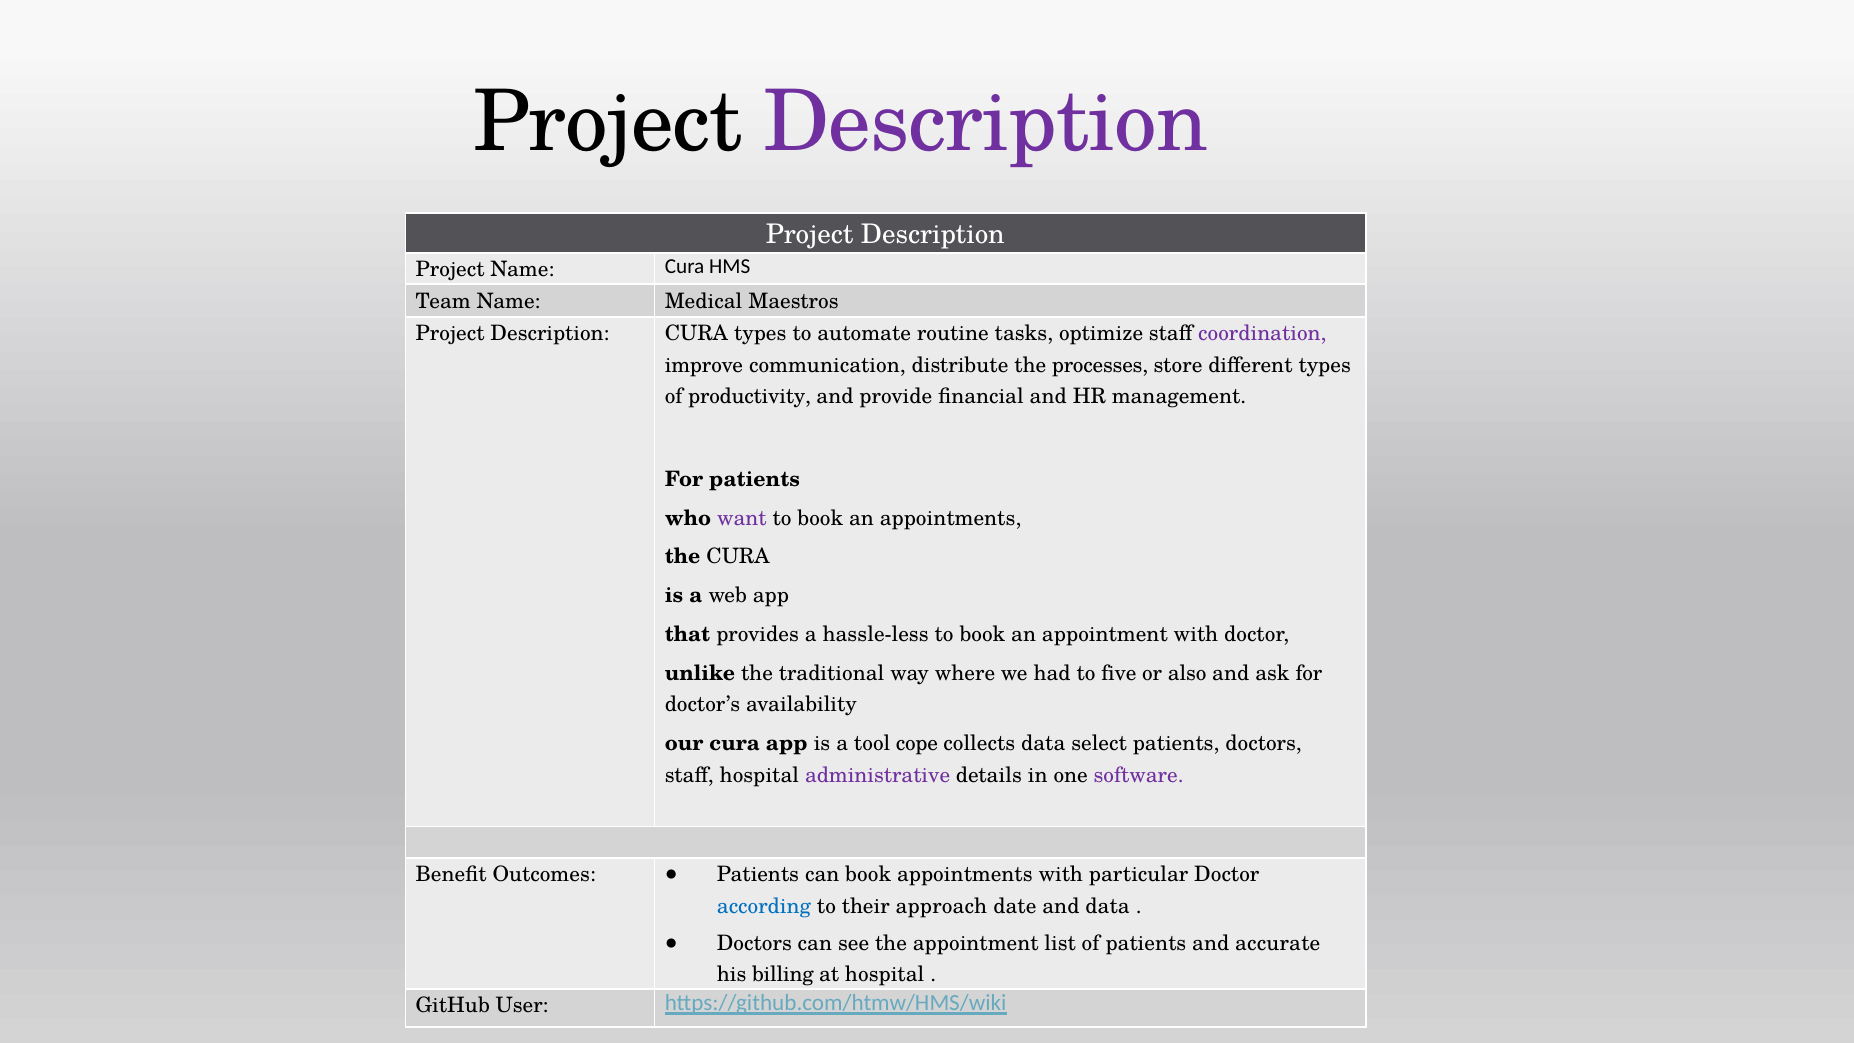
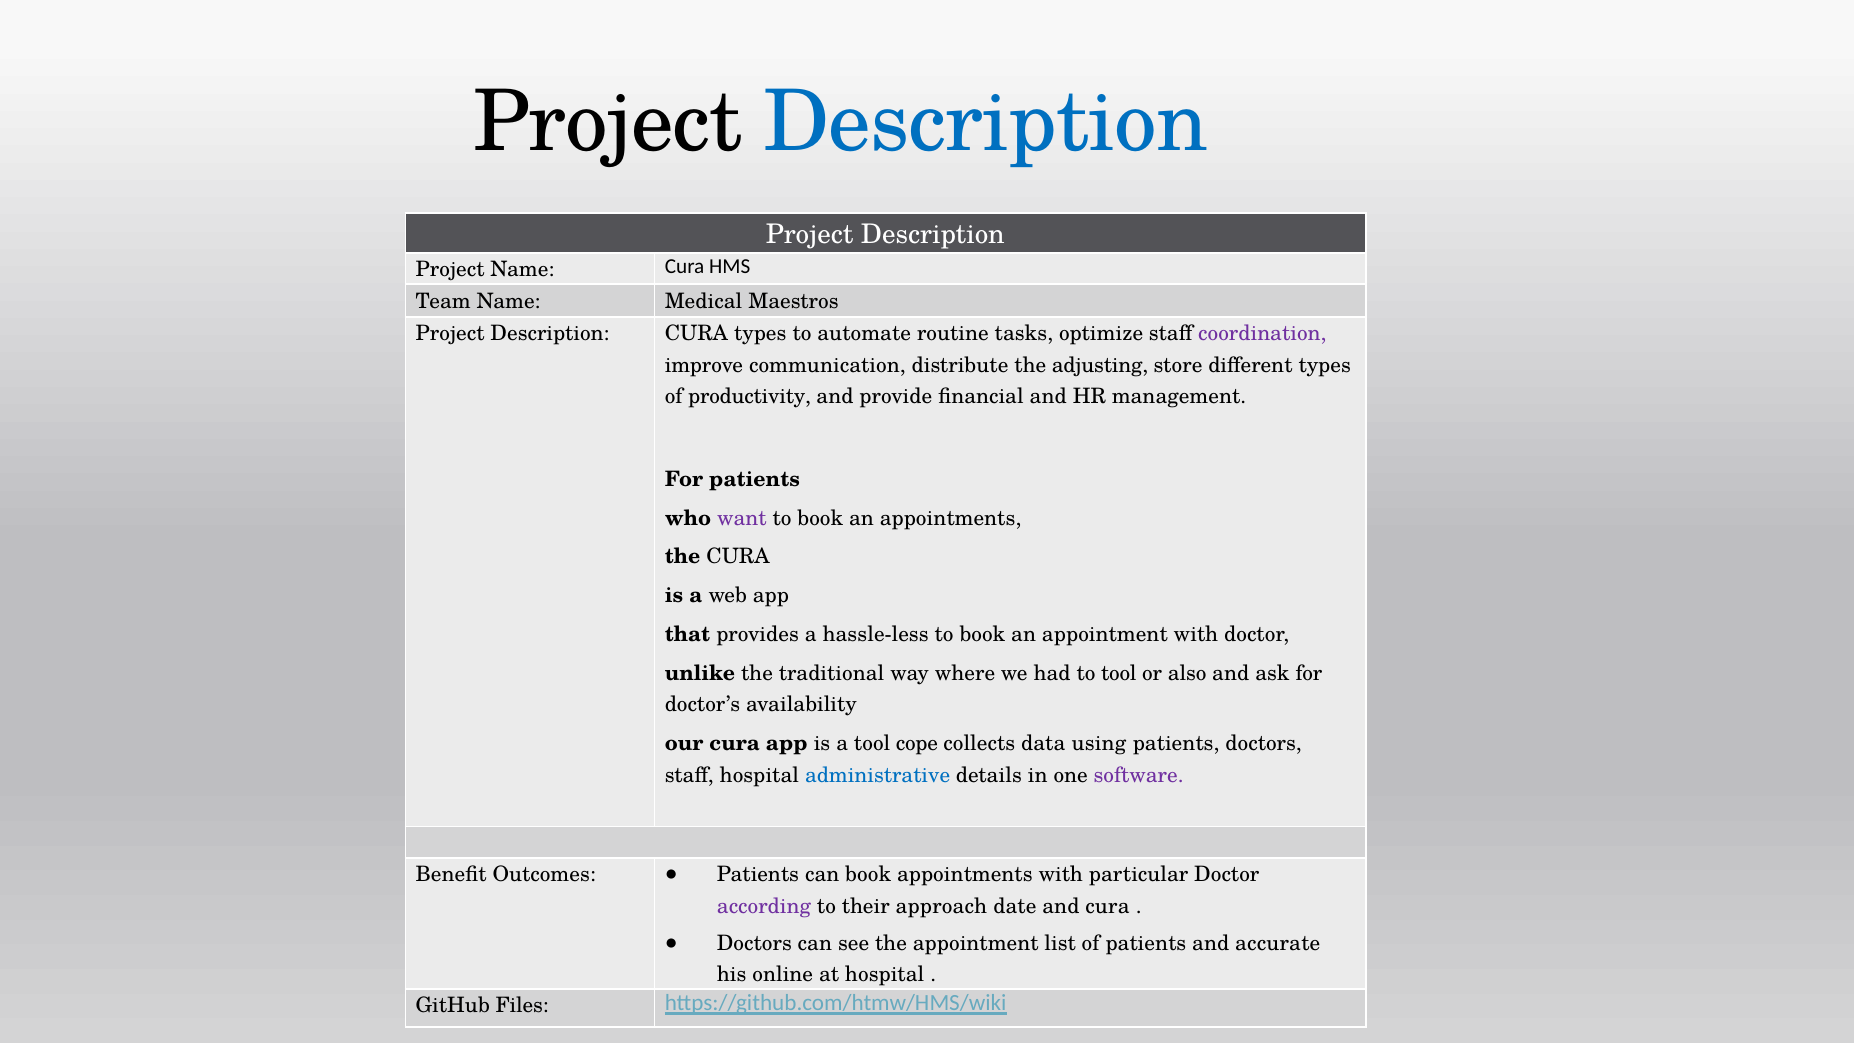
Description at (986, 123) colour: purple -> blue
processes: processes -> adjusting
to five: five -> tool
select: select -> using
administrative colour: purple -> blue
according colour: blue -> purple
and data: data -> cura
billing: billing -> online
User: User -> Files
